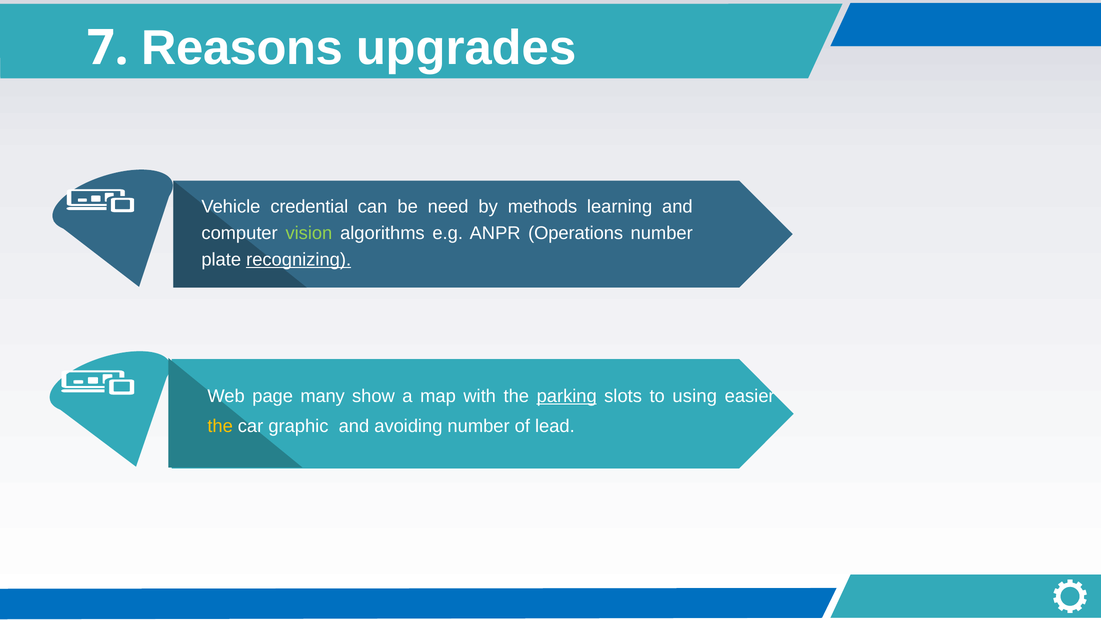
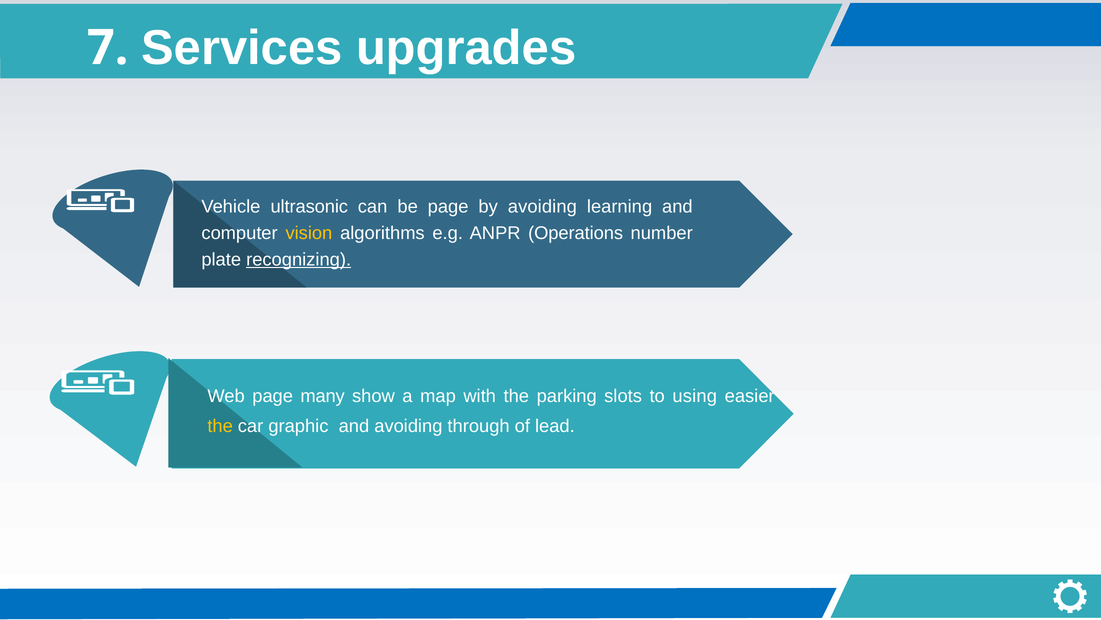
Reasons: Reasons -> Services
credential: credential -> ultrasonic
be need: need -> page
by methods: methods -> avoiding
vision colour: light green -> yellow
parking underline: present -> none
avoiding number: number -> through
